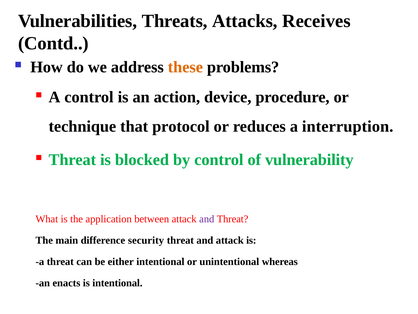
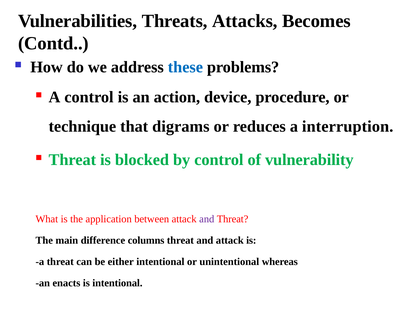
Receives: Receives -> Becomes
these colour: orange -> blue
protocol: protocol -> digrams
security: security -> columns
